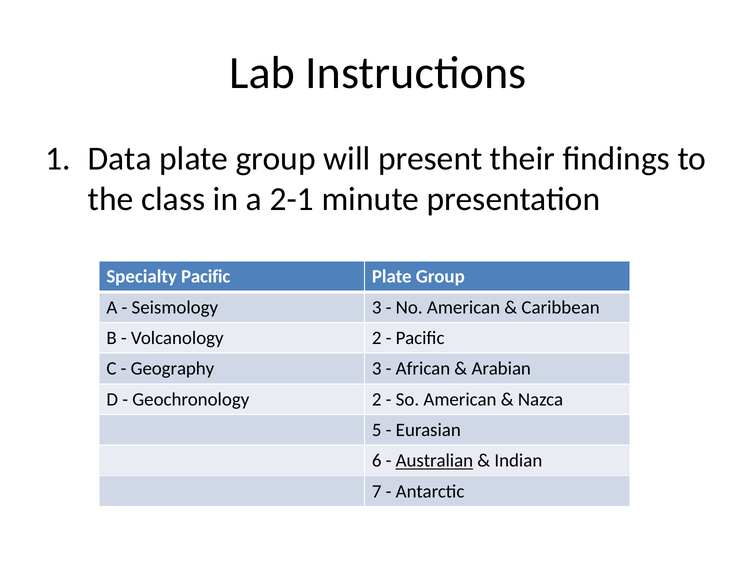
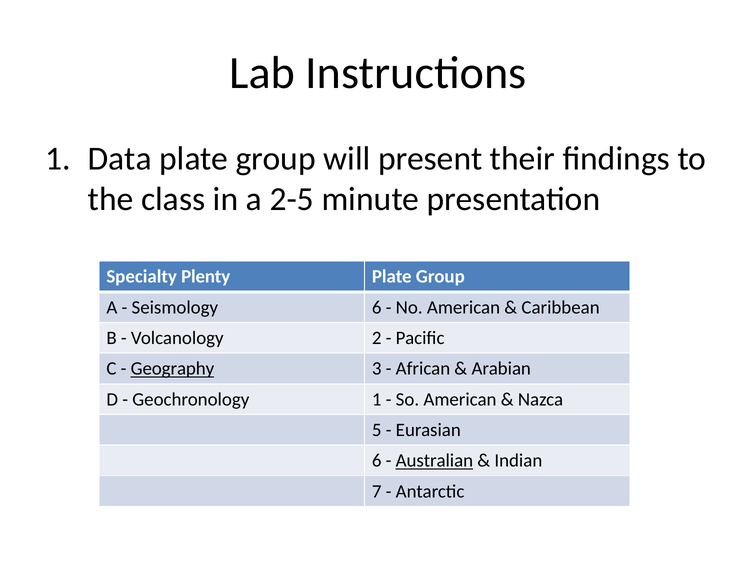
2-1: 2-1 -> 2-5
Specialty Pacific: Pacific -> Plenty
Seismology 3: 3 -> 6
Geography underline: none -> present
Geochronology 2: 2 -> 1
